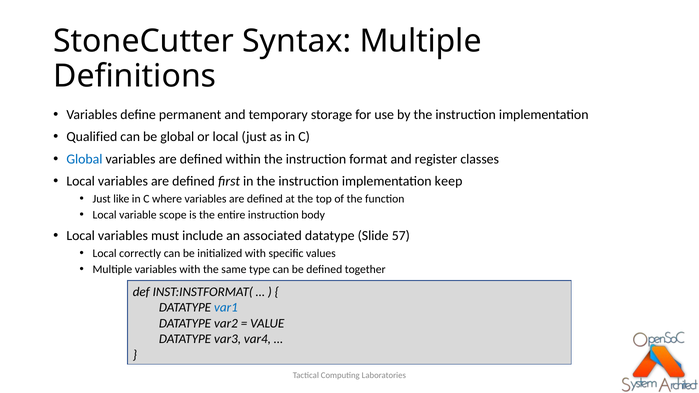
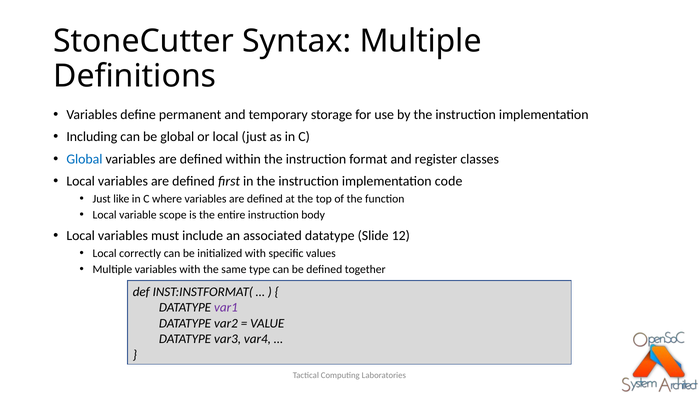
Qualified: Qualified -> Including
keep: keep -> code
57: 57 -> 12
var1 colour: blue -> purple
